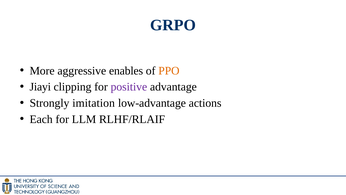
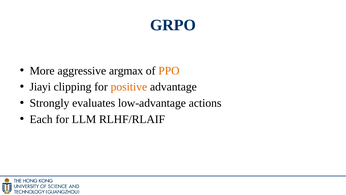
enables: enables -> argmax
positive colour: purple -> orange
imitation: imitation -> evaluates
